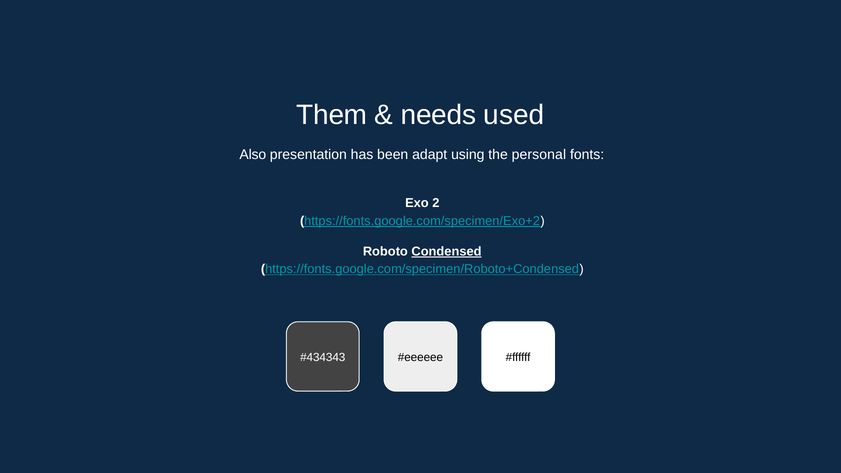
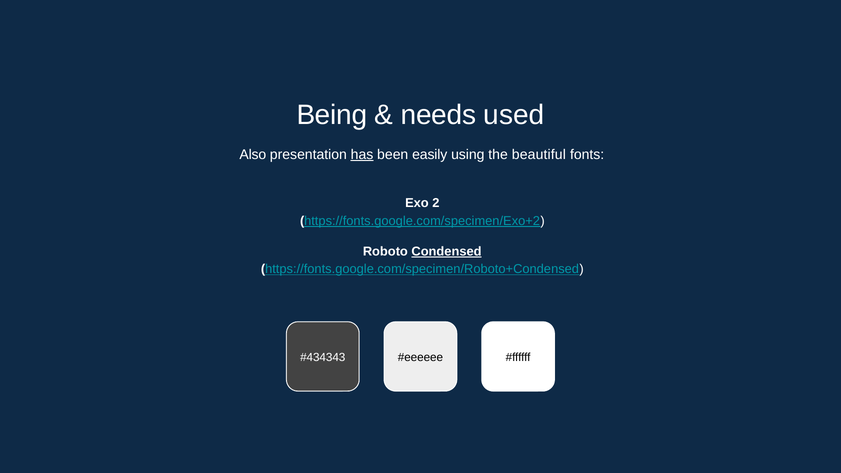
Them: Them -> Being
has underline: none -> present
adapt: adapt -> easily
personal: personal -> beautiful
